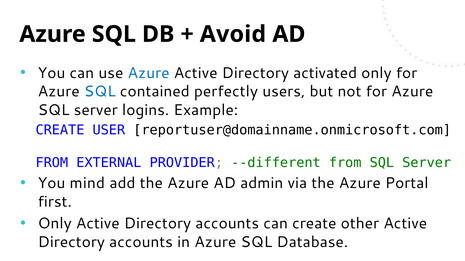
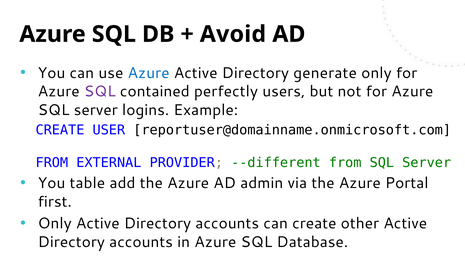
activated: activated -> generate
SQL at (100, 92) colour: blue -> purple
mind: mind -> table
